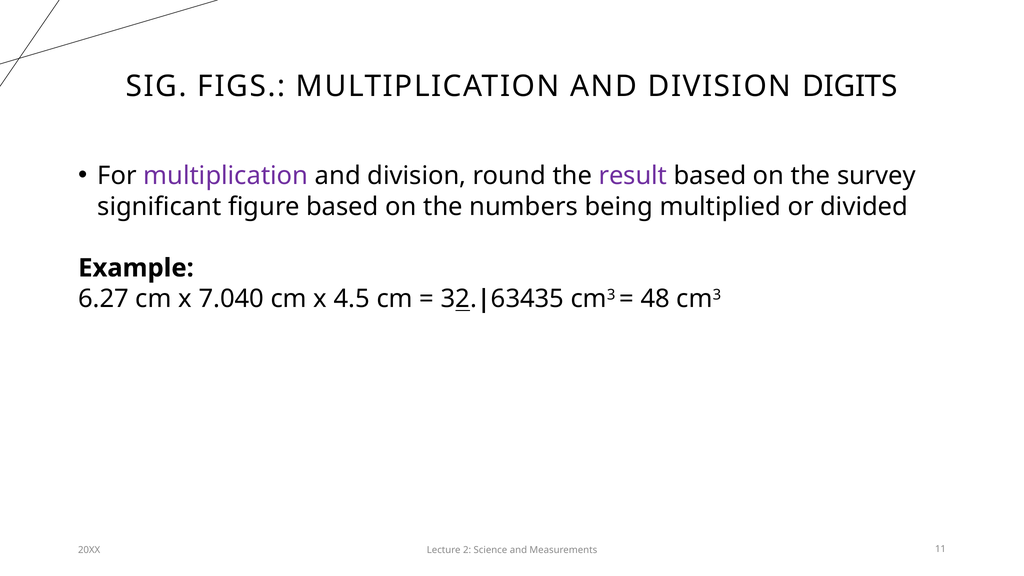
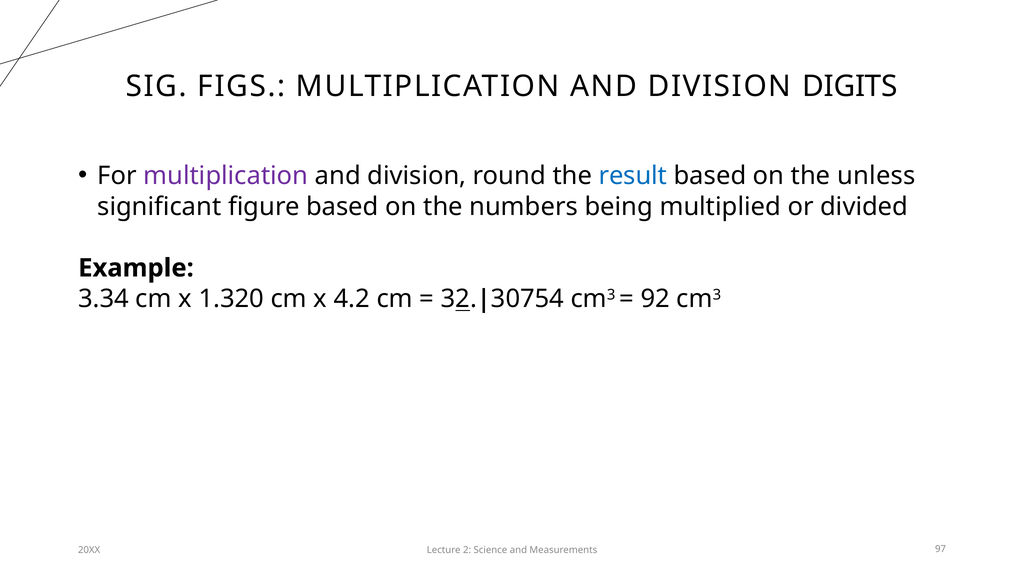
result colour: purple -> blue
survey: survey -> unless
6.27: 6.27 -> 3.34
7.040: 7.040 -> 1.320
4.5: 4.5 -> 4.2
63435: 63435 -> 30754
48: 48 -> 92
11: 11 -> 97
